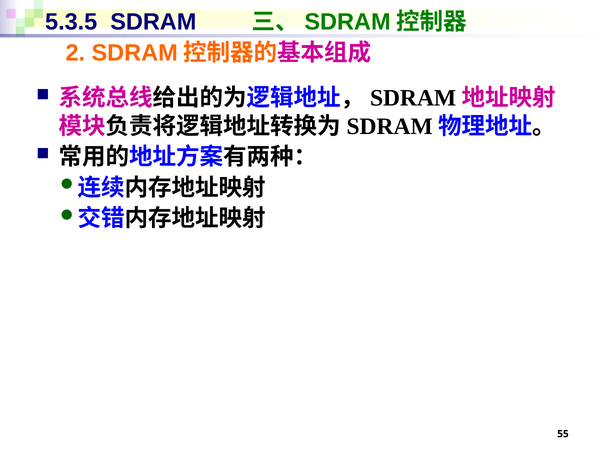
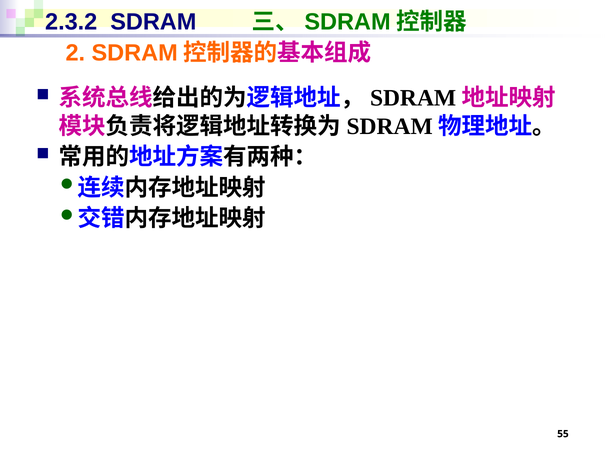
5.3.5: 5.3.5 -> 2.3.2
